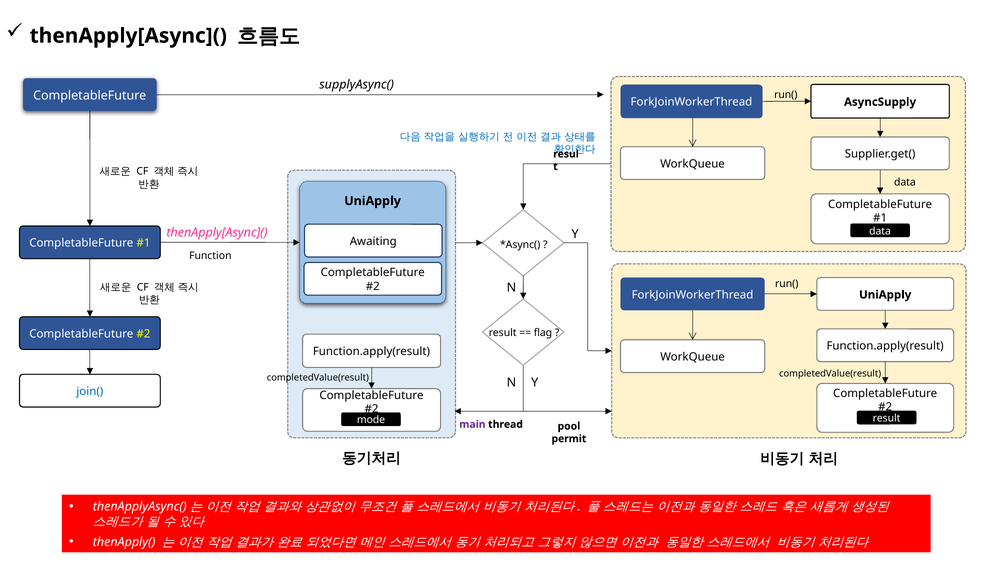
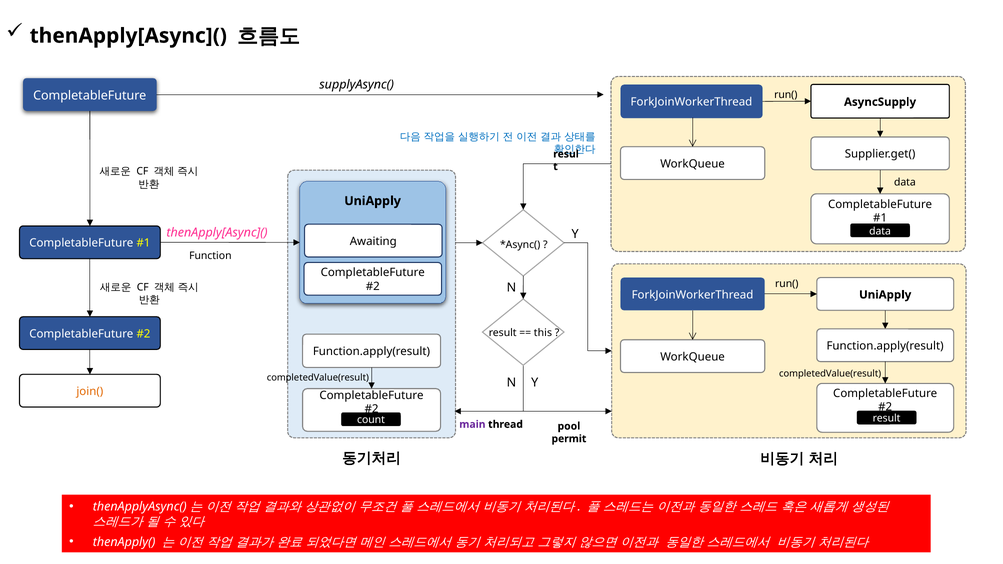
flag: flag -> this
join( colour: blue -> orange
mode: mode -> count
